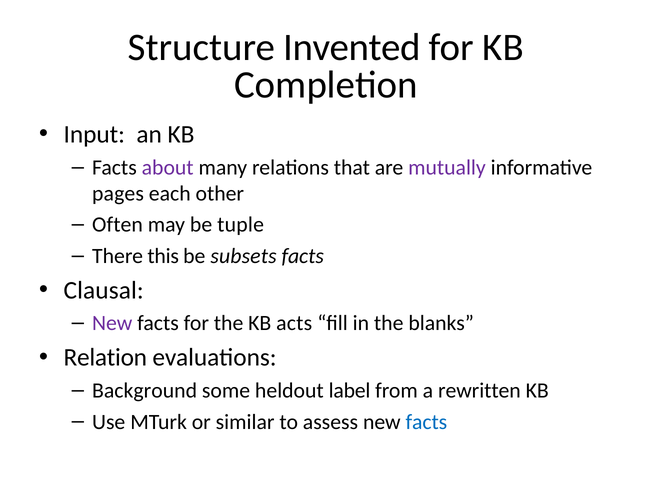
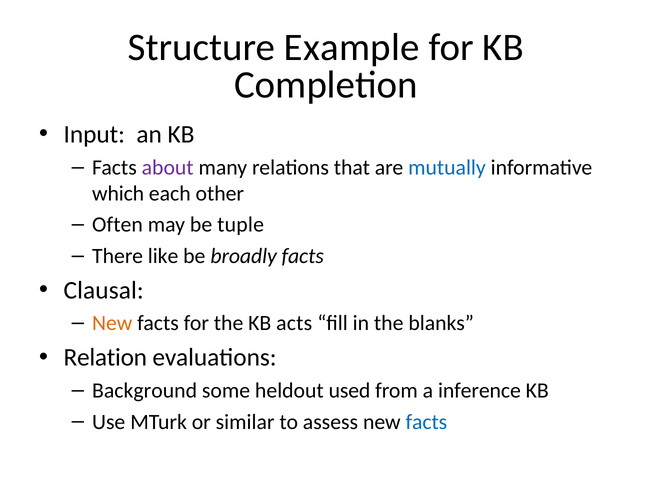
Invented: Invented -> Example
mutually colour: purple -> blue
pages: pages -> which
this: this -> like
subsets: subsets -> broadly
New at (112, 323) colour: purple -> orange
label: label -> used
rewritten: rewritten -> inference
